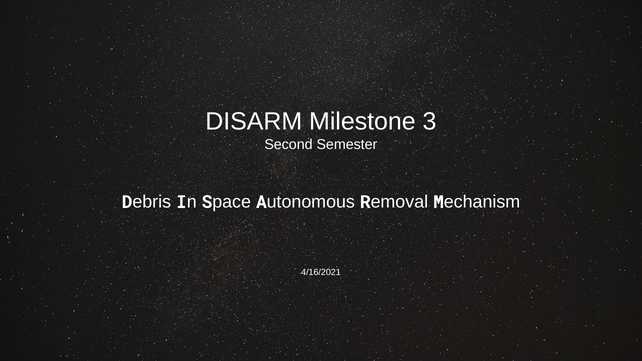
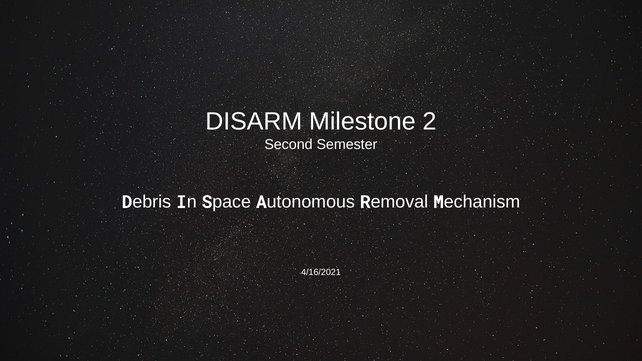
3: 3 -> 2
